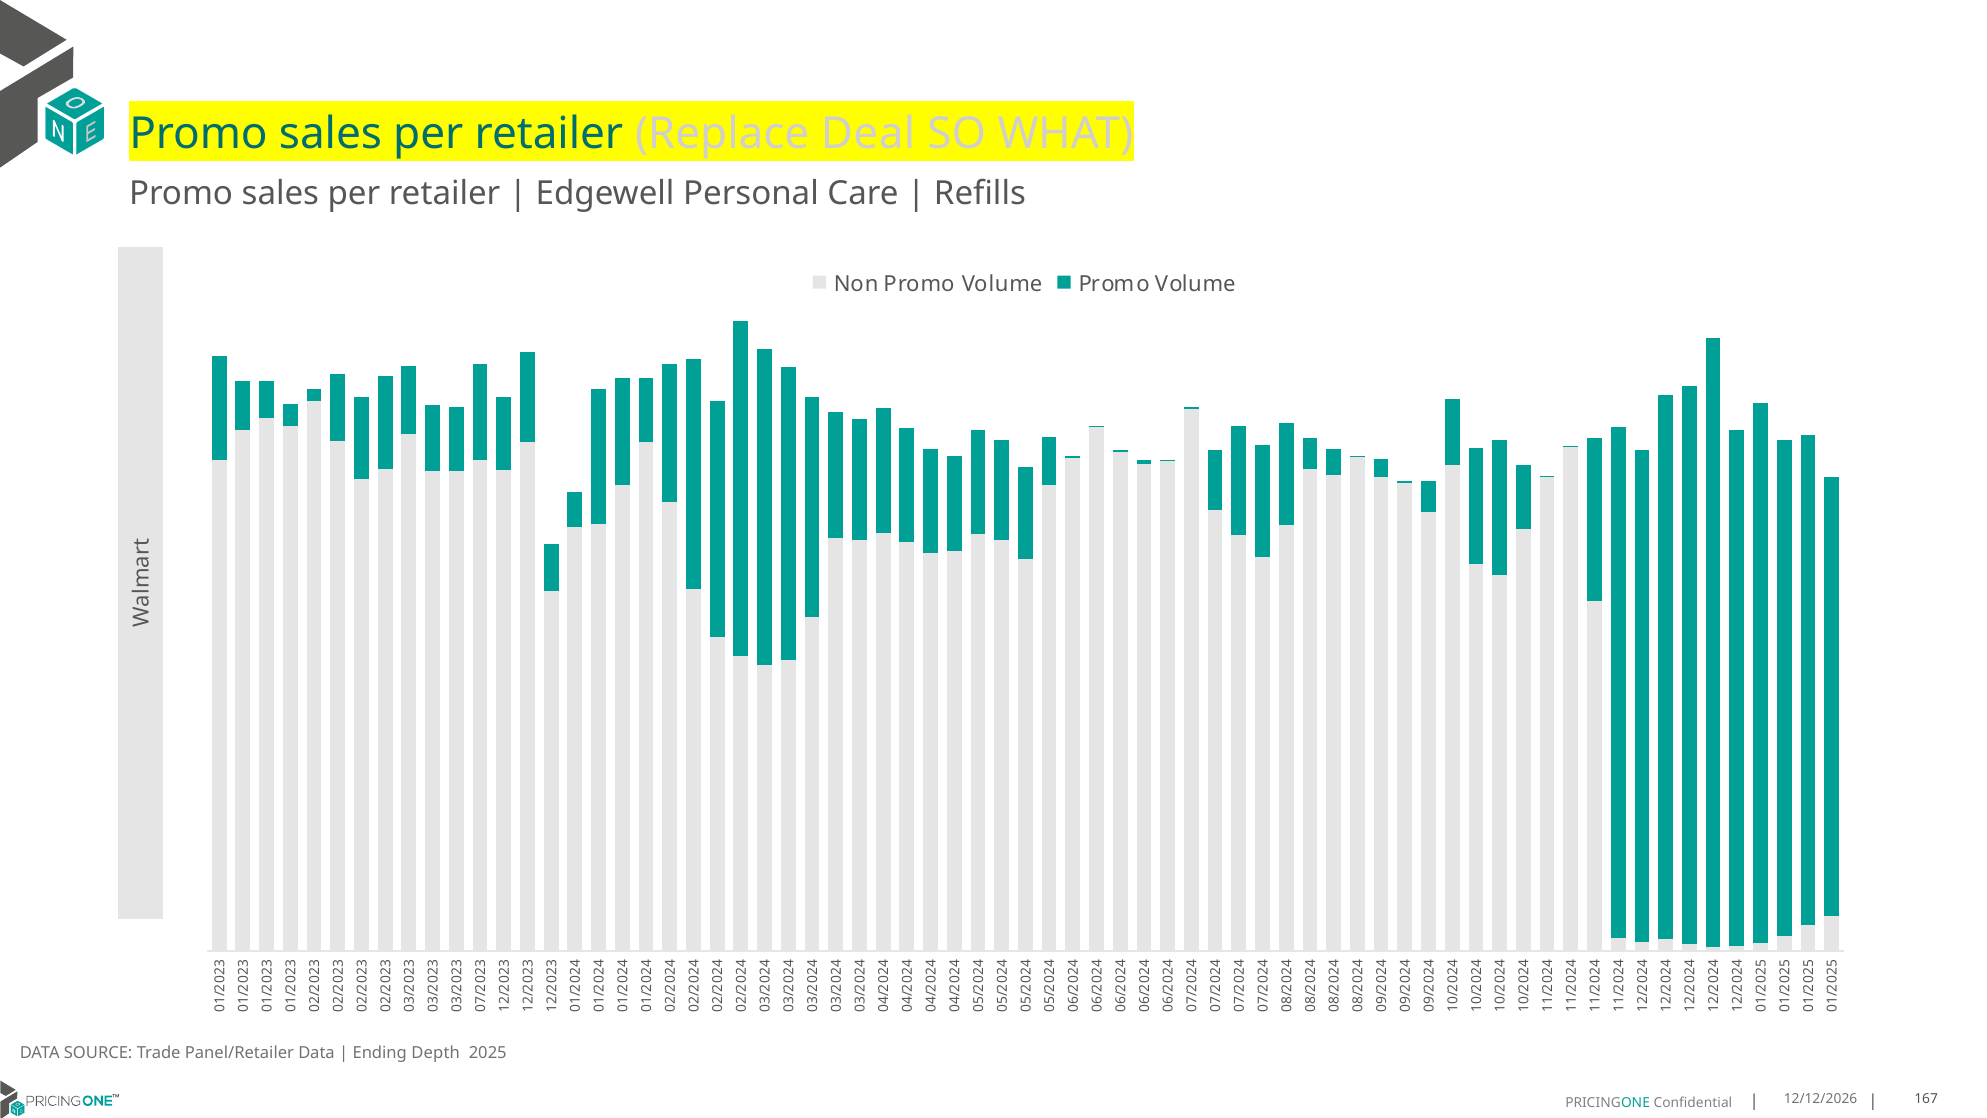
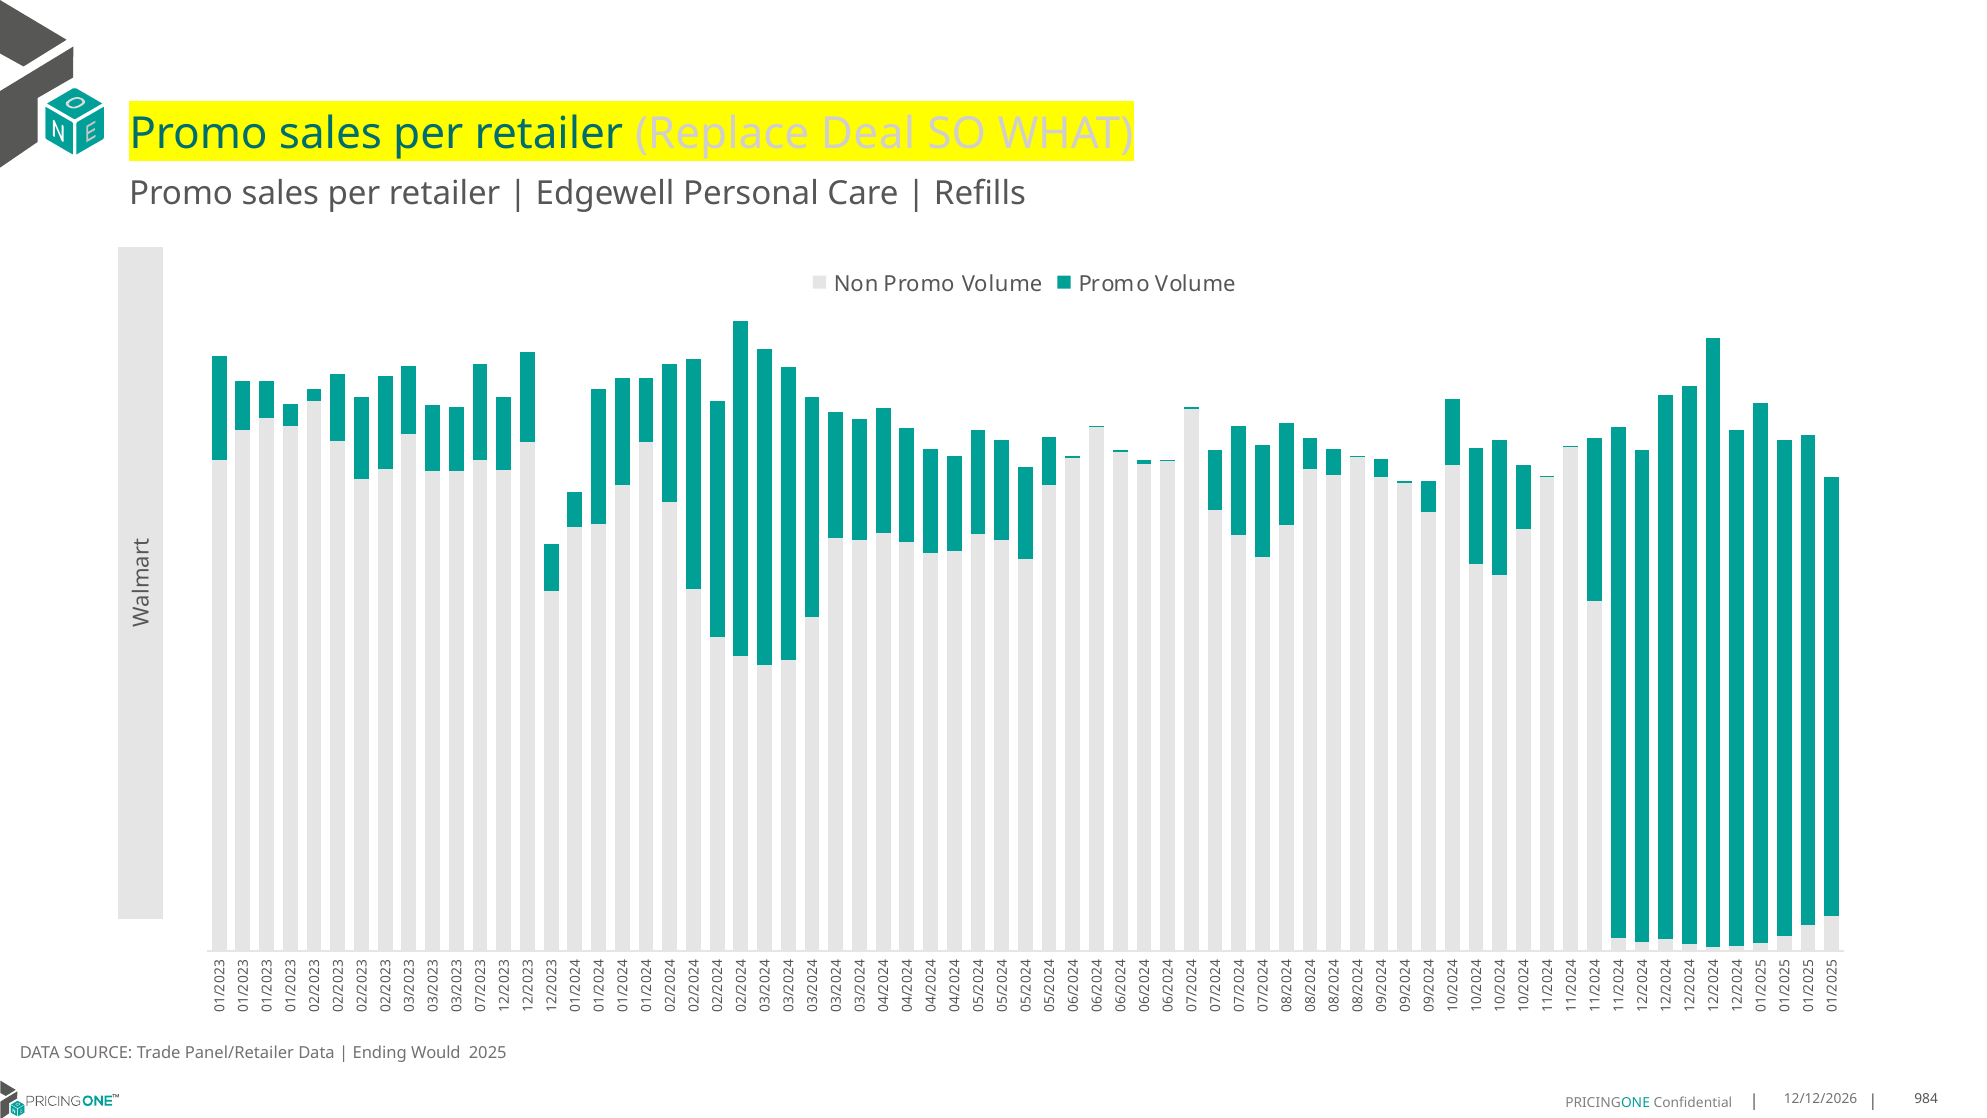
Depth: Depth -> Would
167: 167 -> 984
